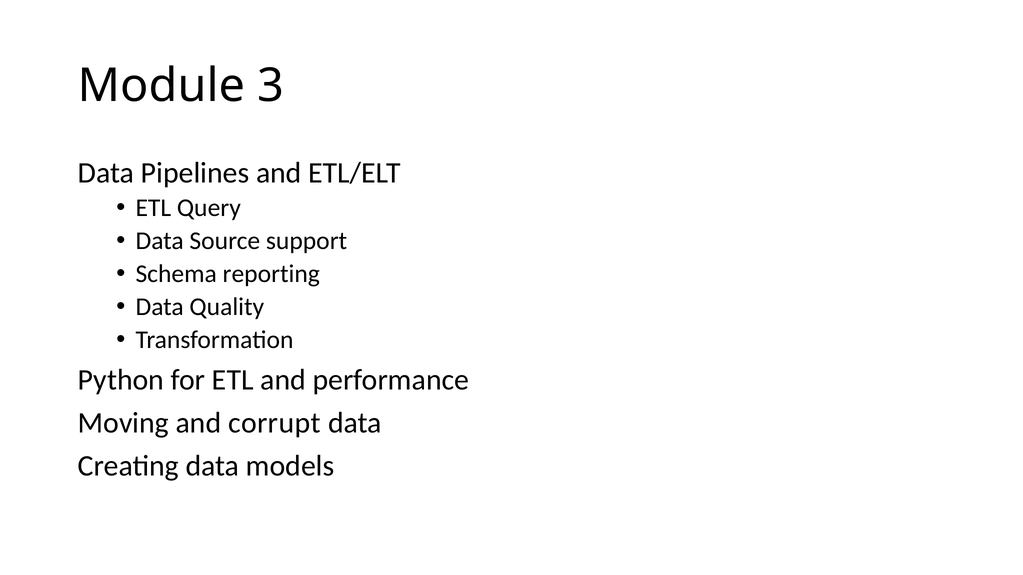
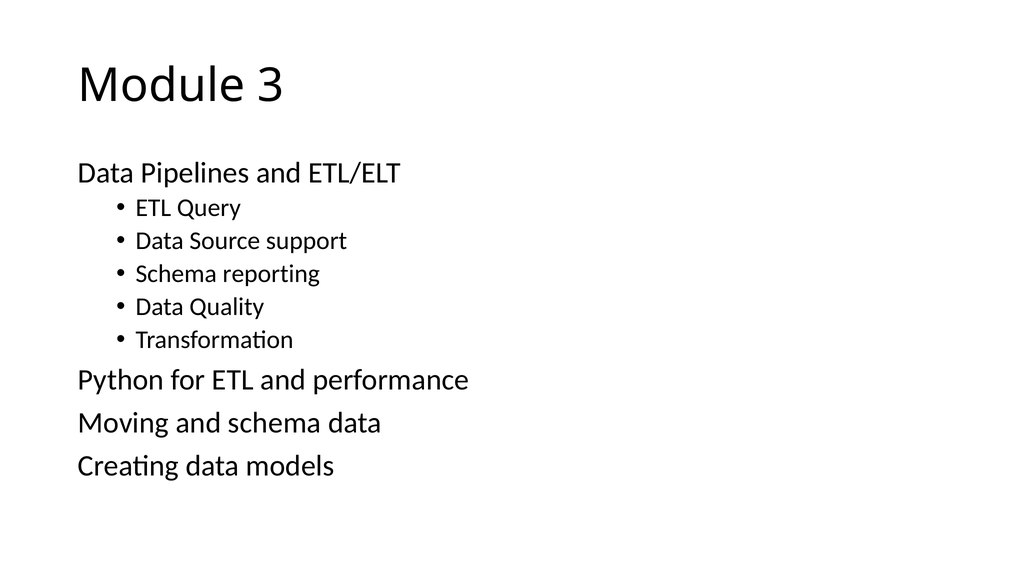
and corrupt: corrupt -> schema
